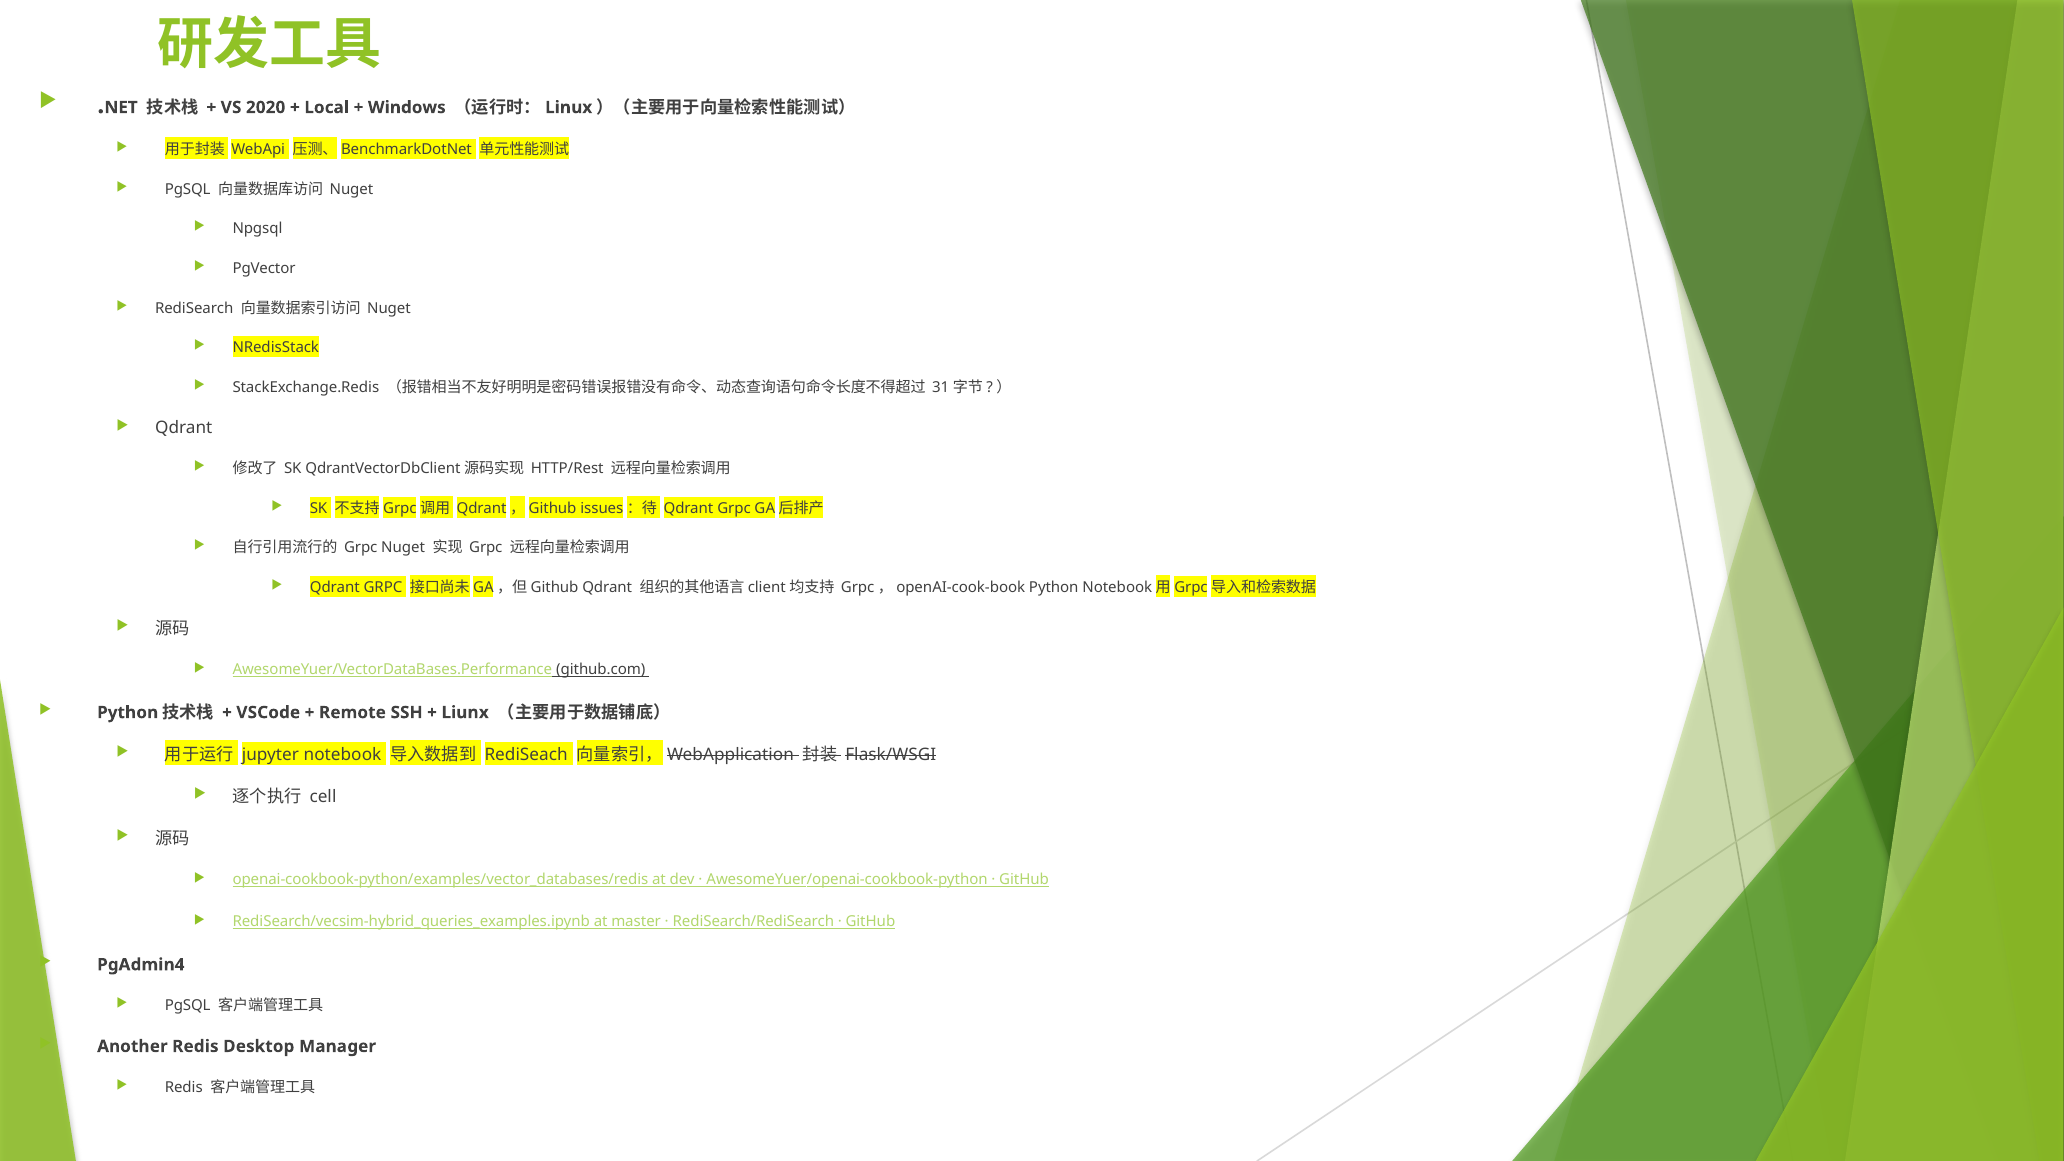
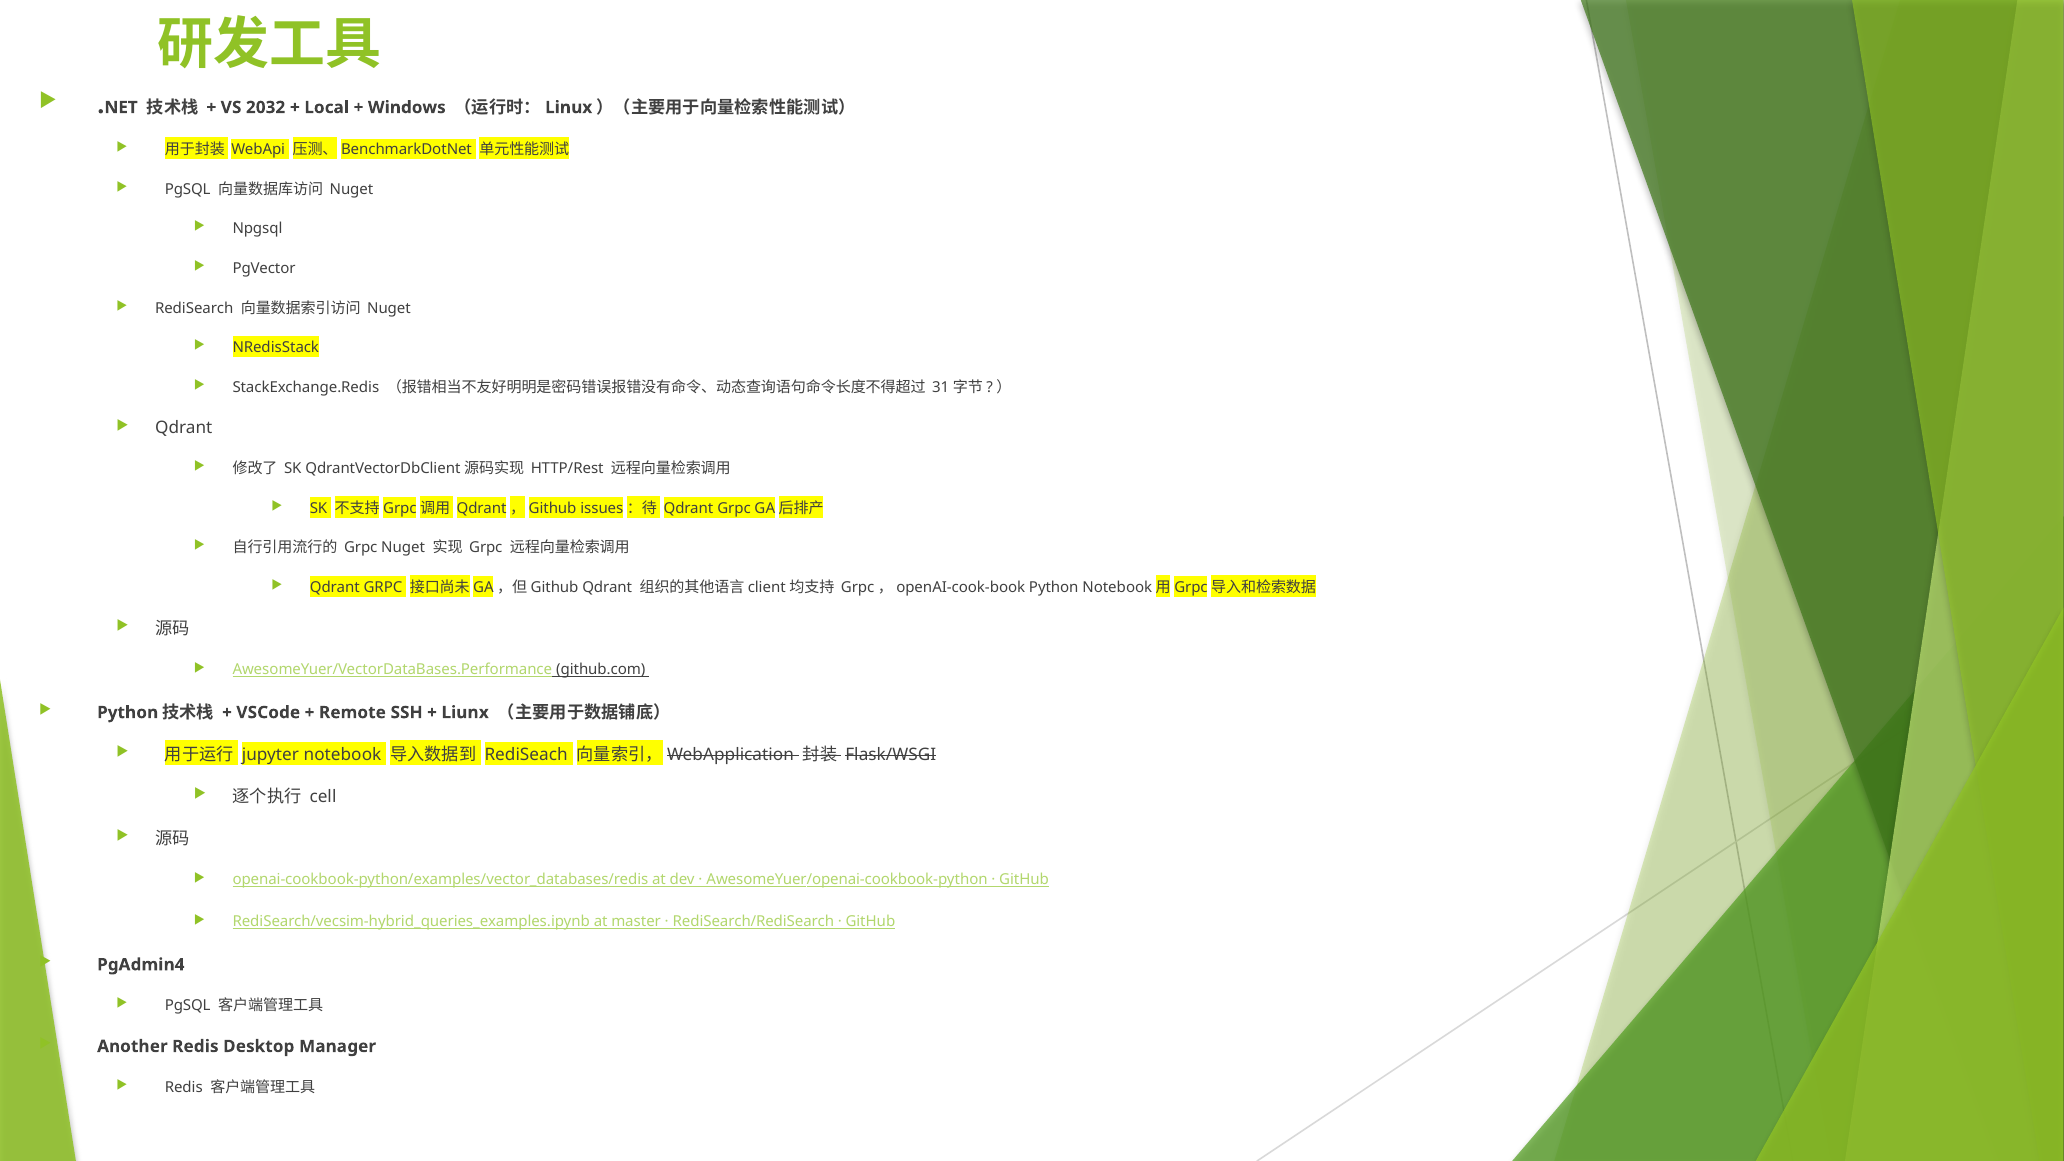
2020: 2020 -> 2032
